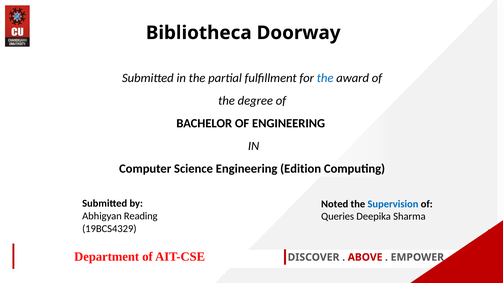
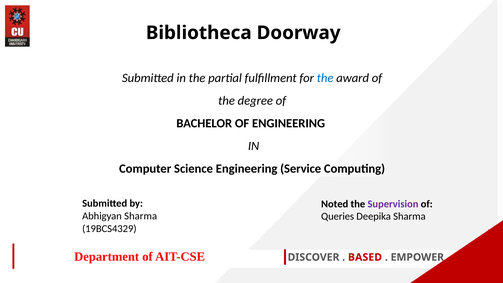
Edition: Edition -> Service
Supervision colour: blue -> purple
Abhigyan Reading: Reading -> Sharma
ABOVE: ABOVE -> BASED
